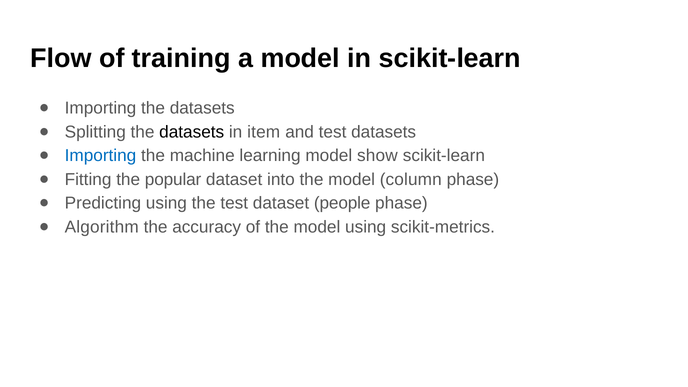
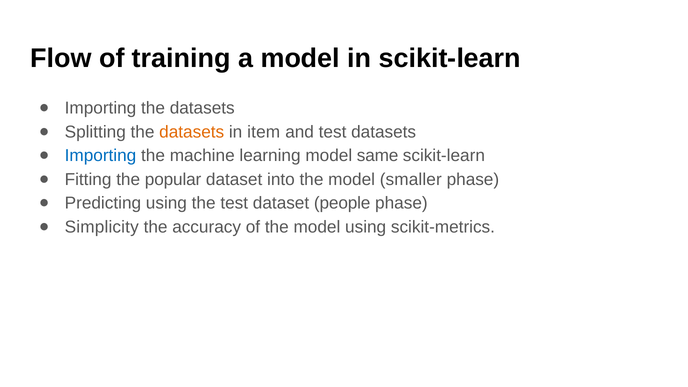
datasets at (192, 132) colour: black -> orange
show: show -> same
column: column -> smaller
Algorithm: Algorithm -> Simplicity
